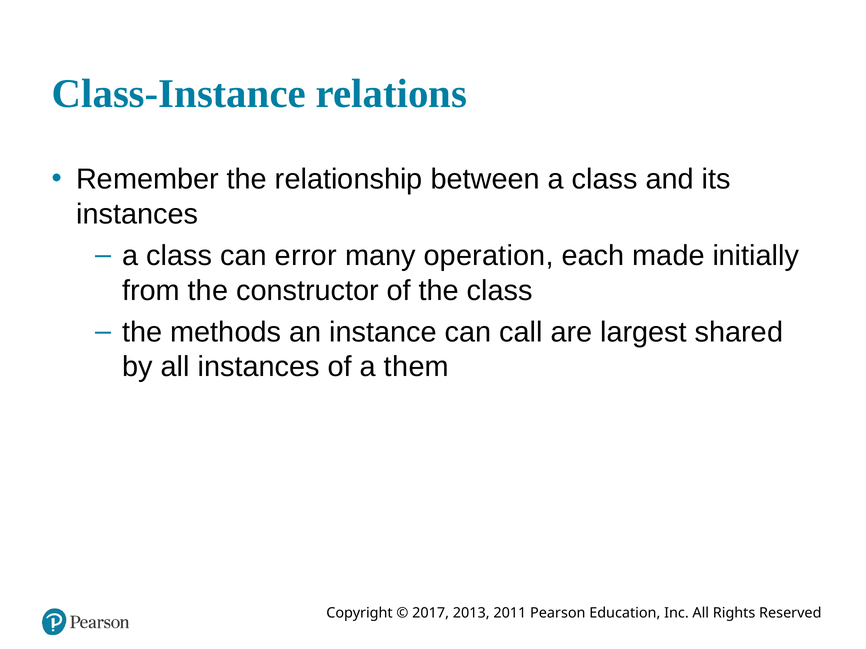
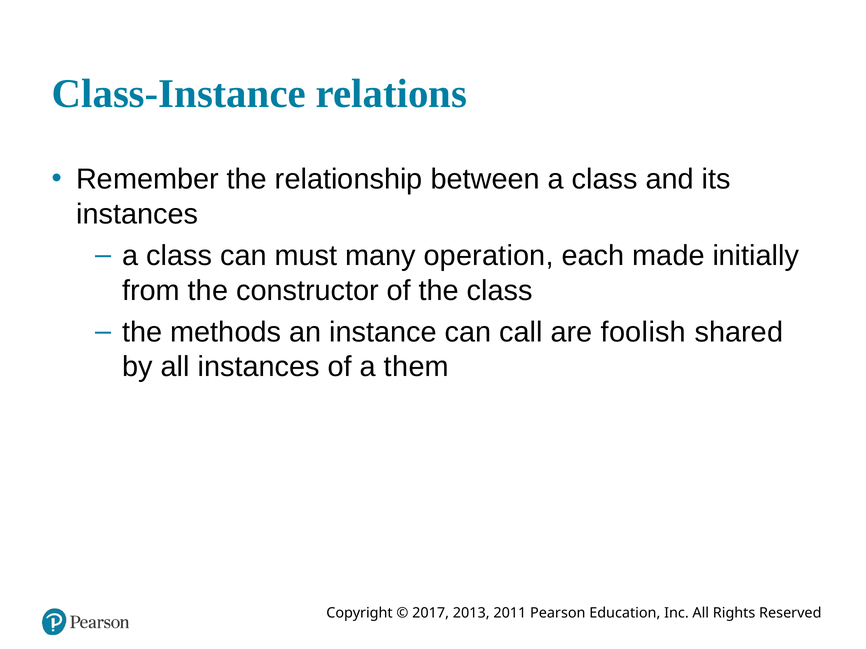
error: error -> must
largest: largest -> foolish
